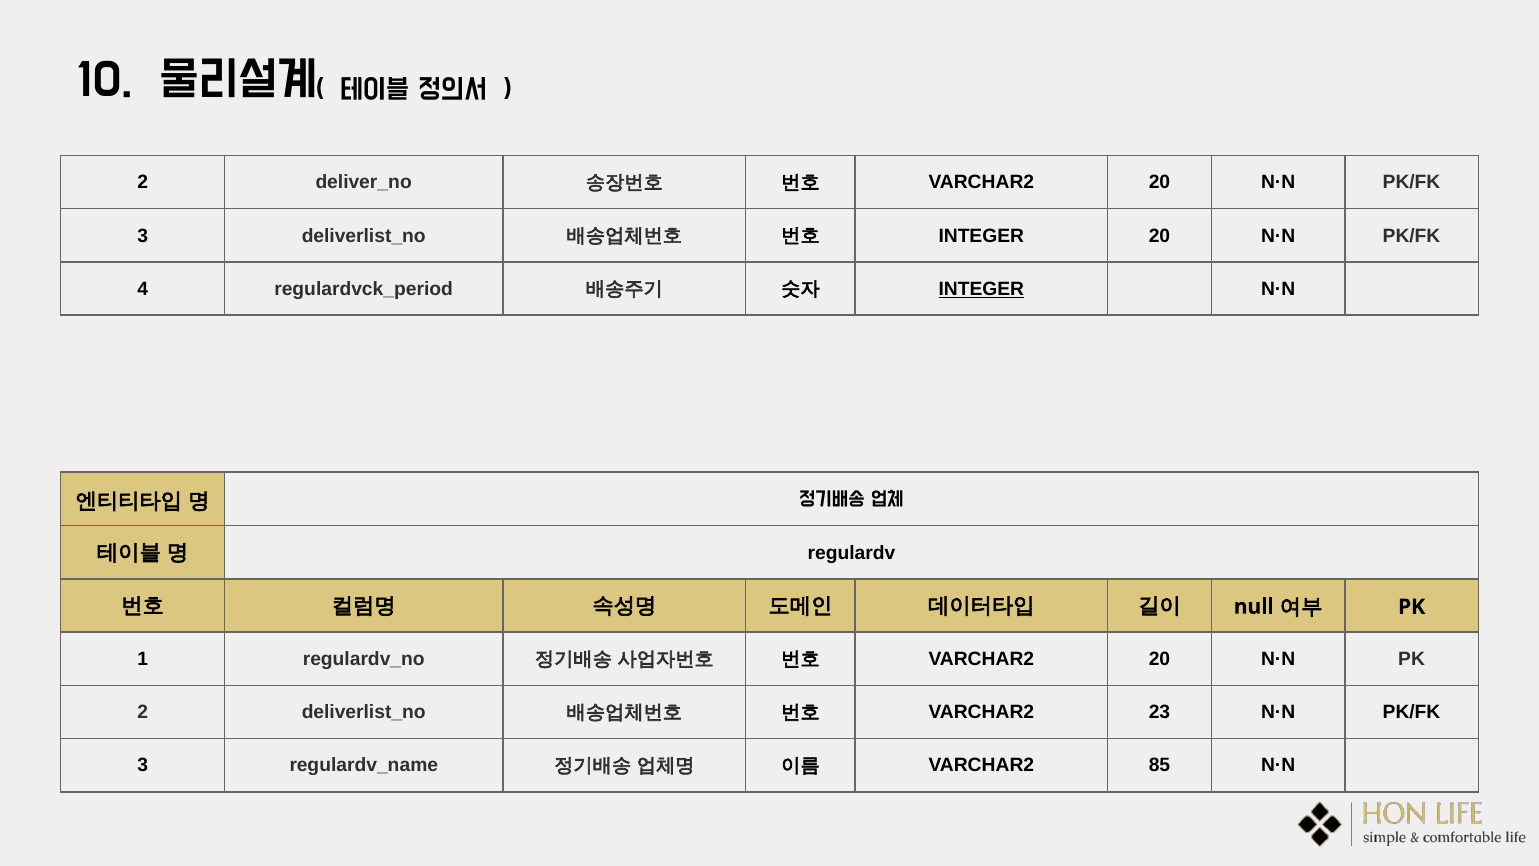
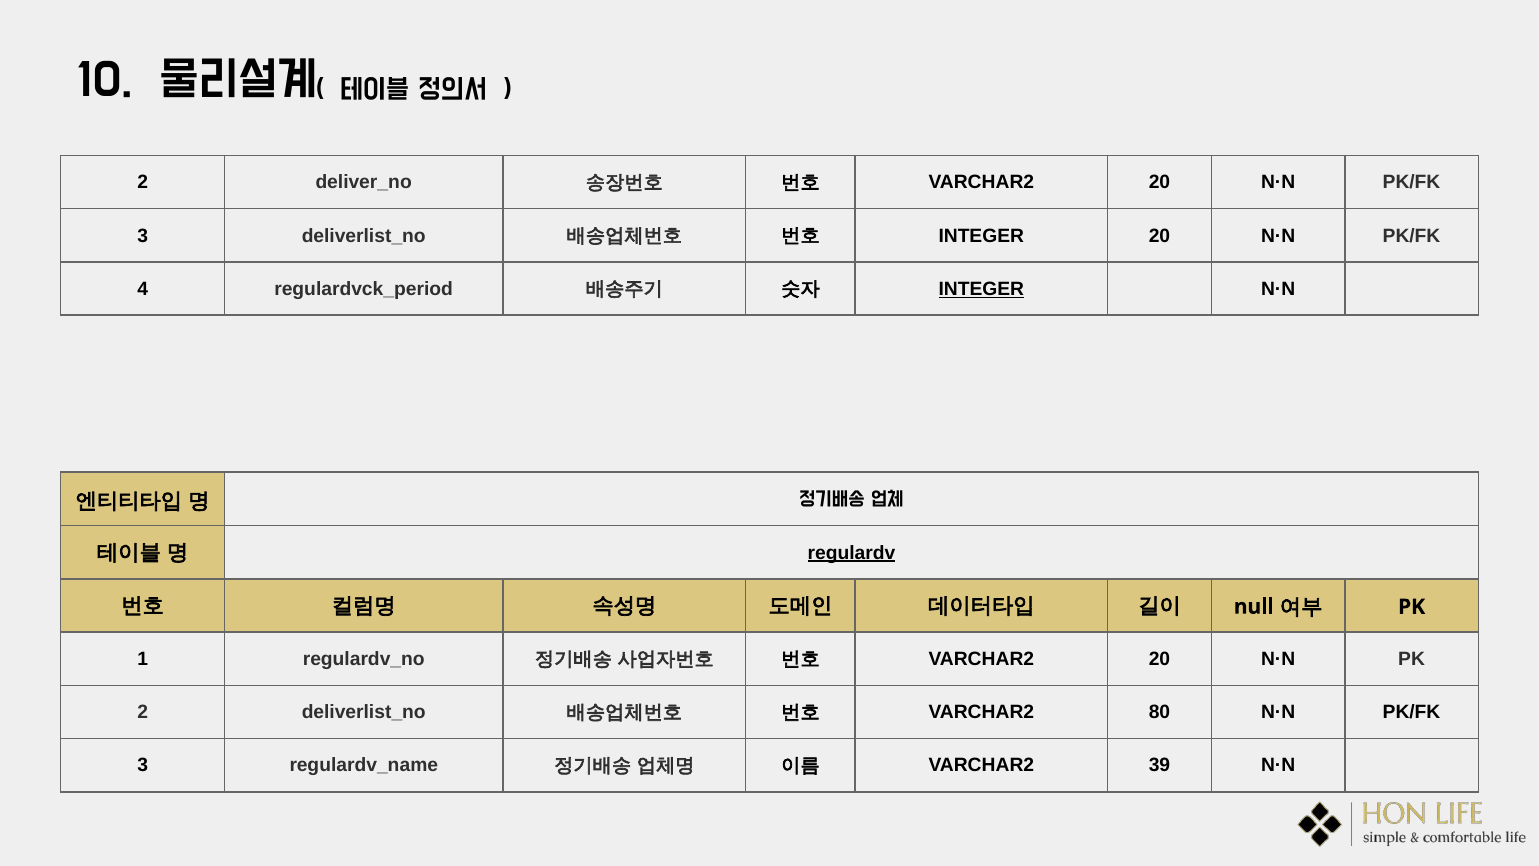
regulardv underline: none -> present
23: 23 -> 80
85: 85 -> 39
